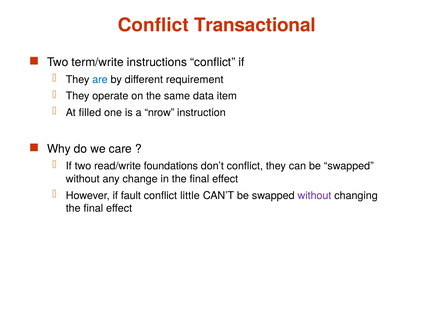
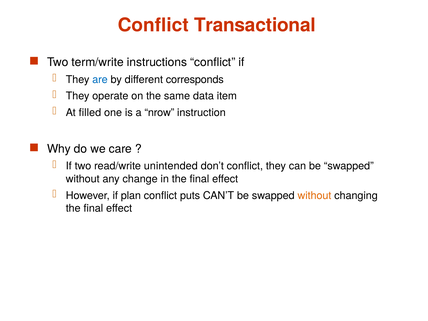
requirement: requirement -> corresponds
foundations: foundations -> unintended
fault: fault -> plan
little: little -> puts
without at (314, 196) colour: purple -> orange
